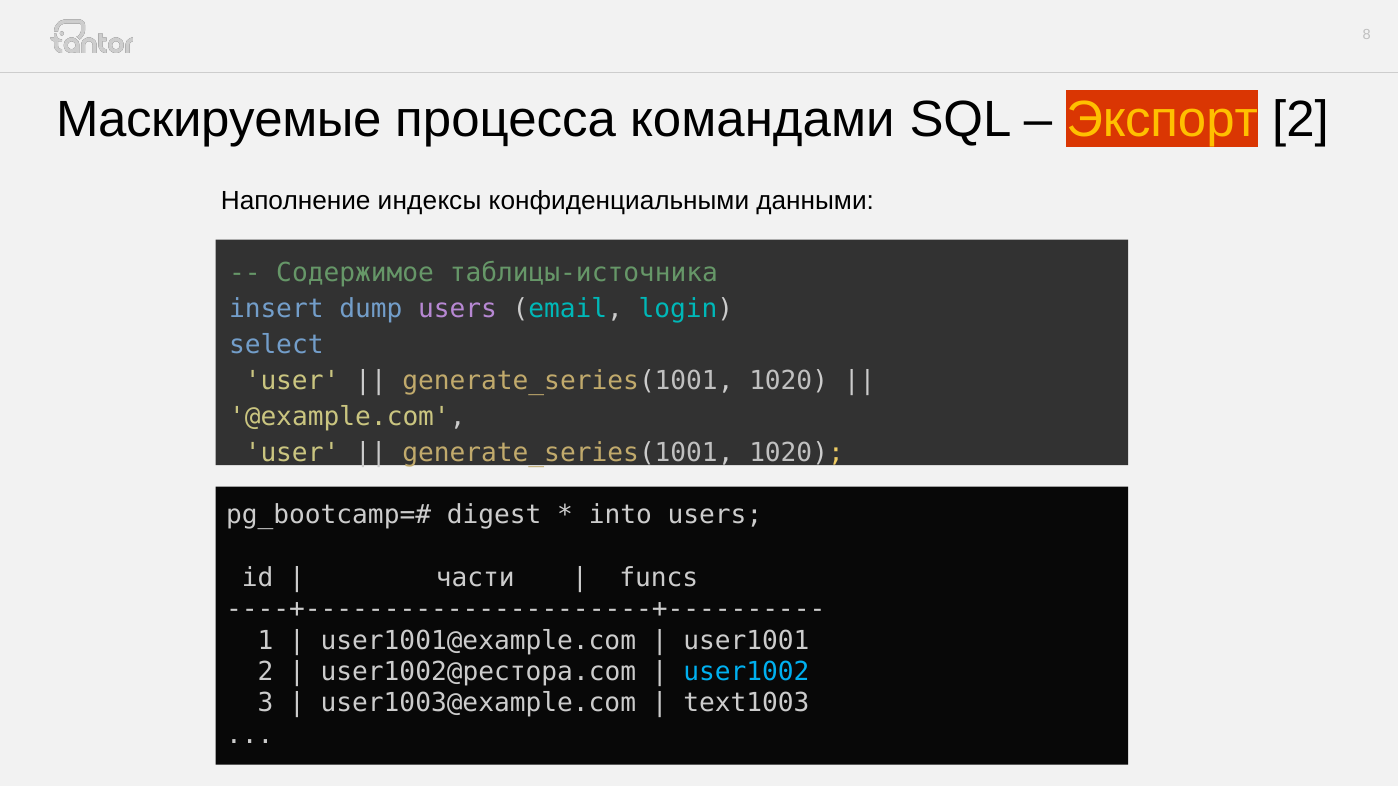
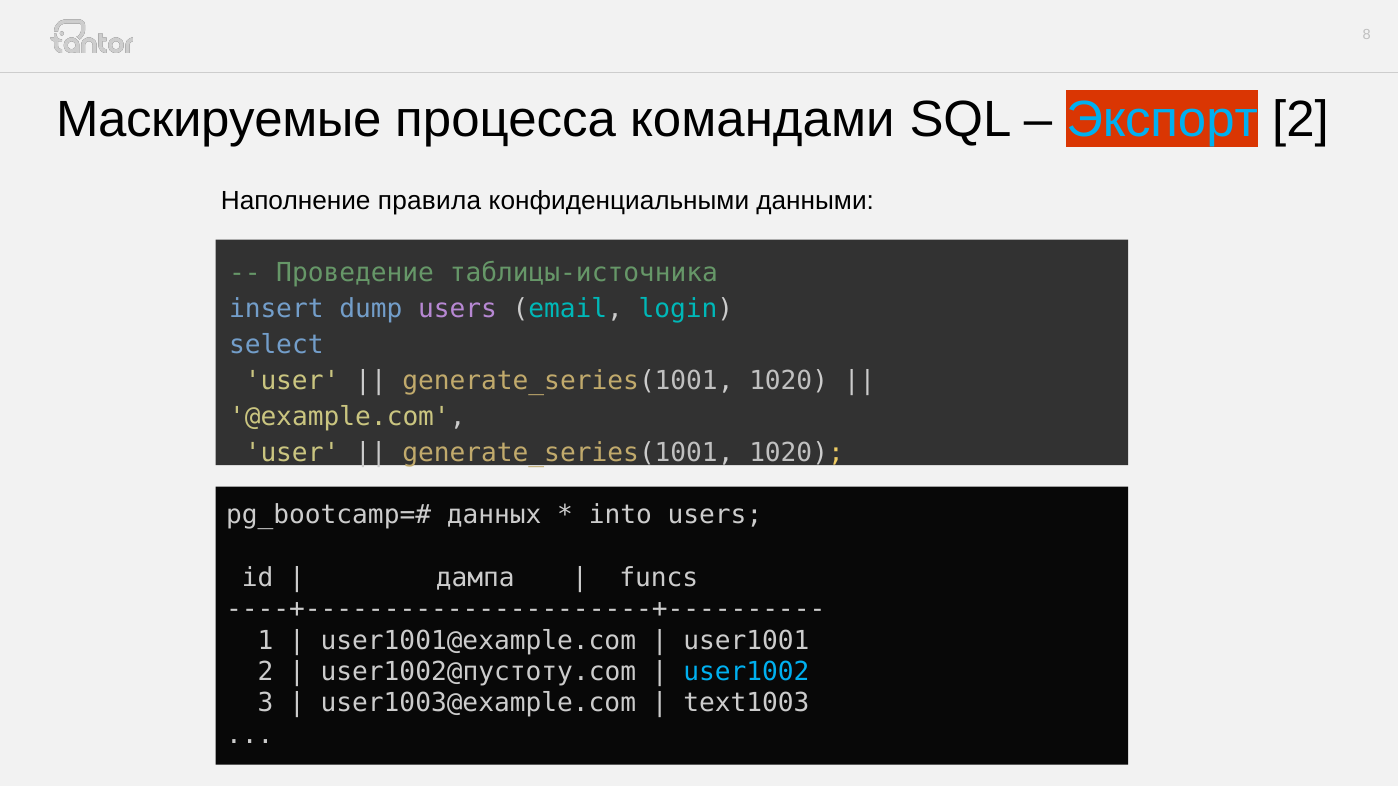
Экспорт colour: yellow -> light blue
индексы: индексы -> правила
Содержимое: Содержимое -> Проведение
digest: digest -> данных
части: части -> дампа
user1002@рестора.com: user1002@рестора.com -> user1002@пустоту.com
